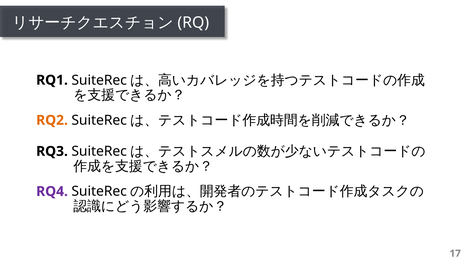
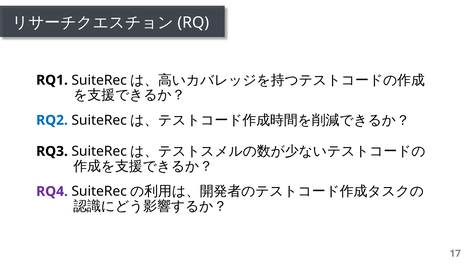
RQ2 colour: orange -> blue
